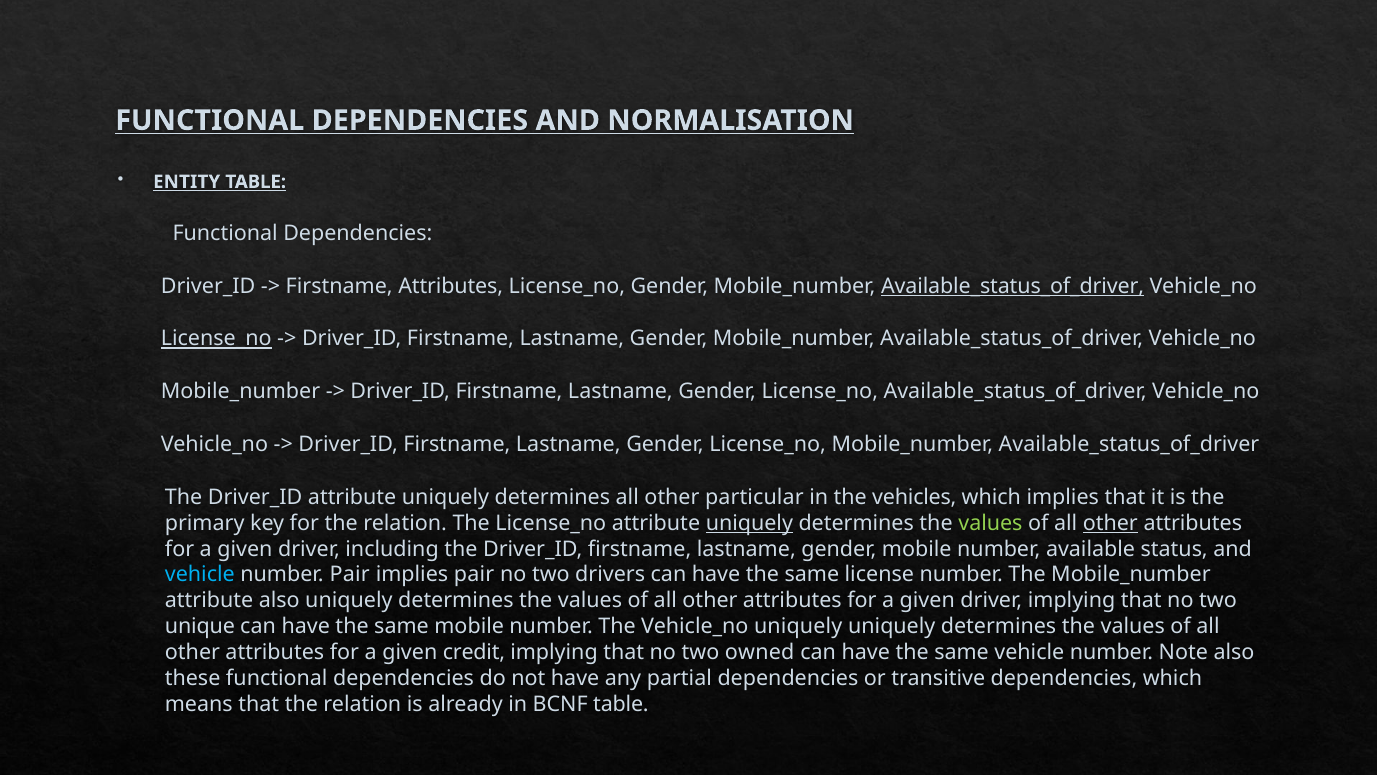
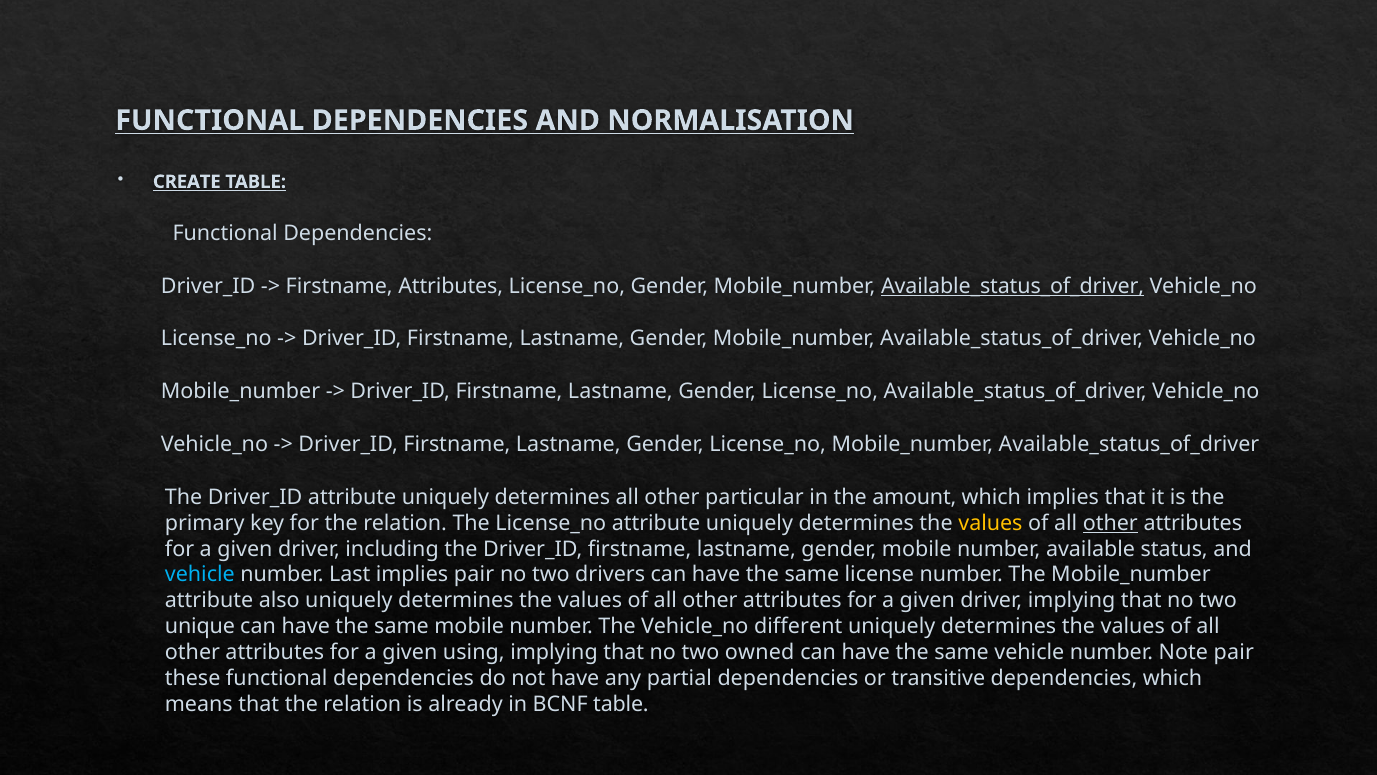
ENTITY: ENTITY -> CREATE
License_no at (216, 339) underline: present -> none
vehicles: vehicles -> amount
uniquely at (749, 523) underline: present -> none
values at (990, 523) colour: light green -> yellow
number Pair: Pair -> Last
Vehicle_no uniquely: uniquely -> different
credit: credit -> using
Note also: also -> pair
